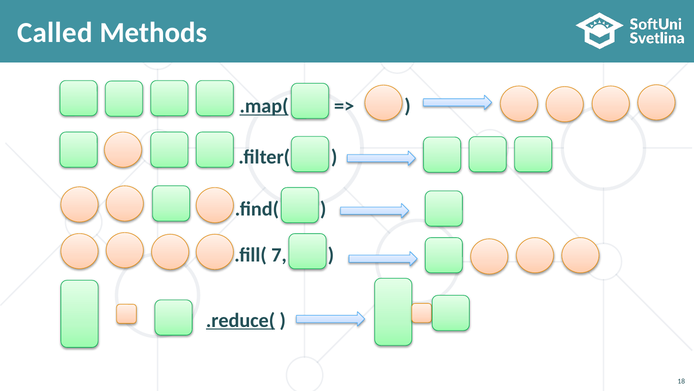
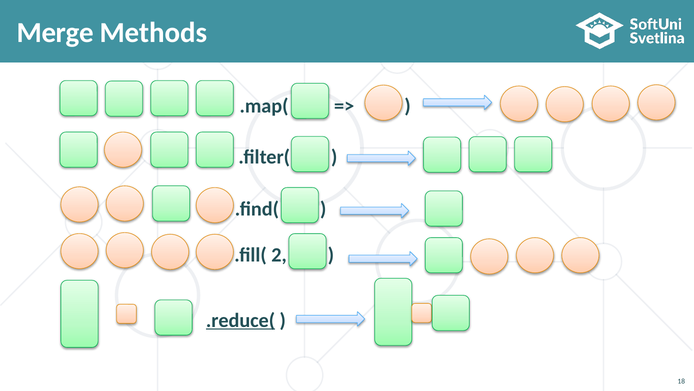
Called: Called -> Merge
.map( underline: present -> none
7: 7 -> 2
